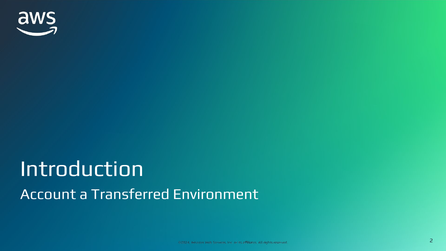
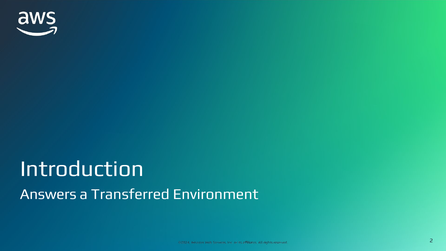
Account: Account -> Answers
